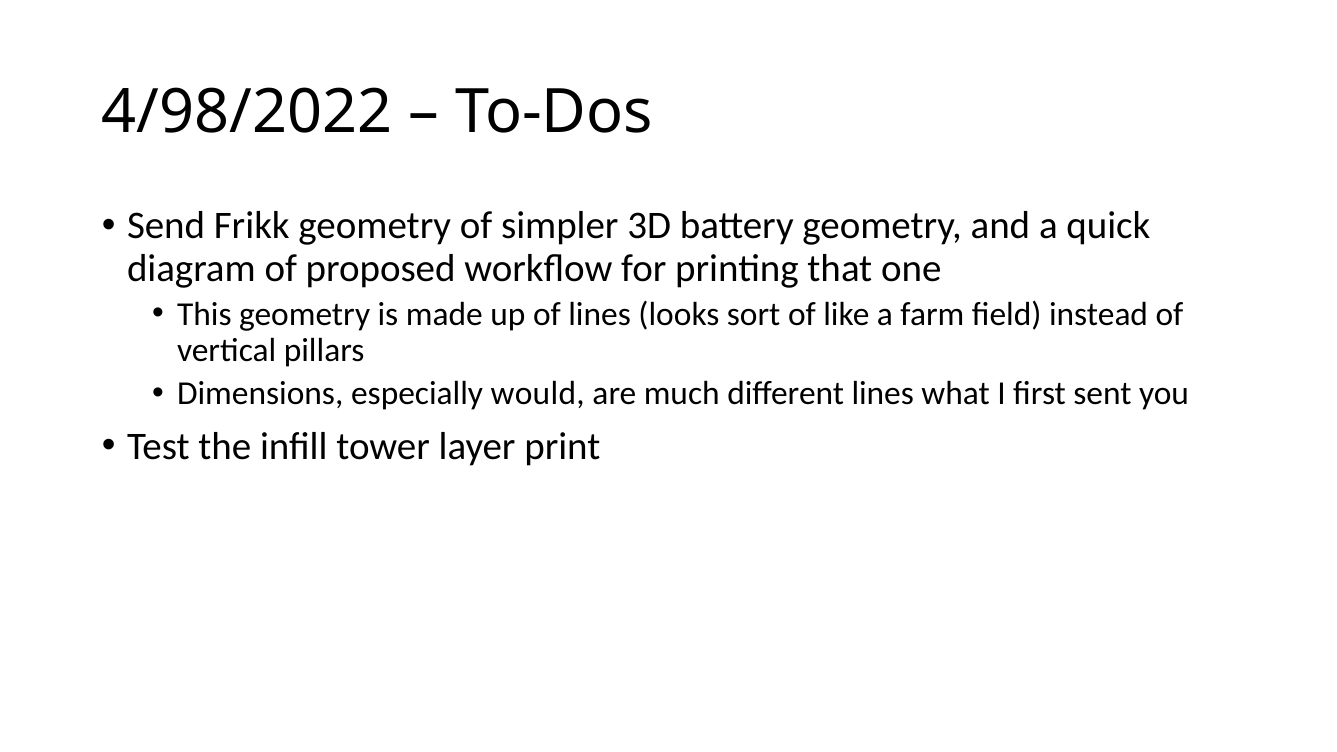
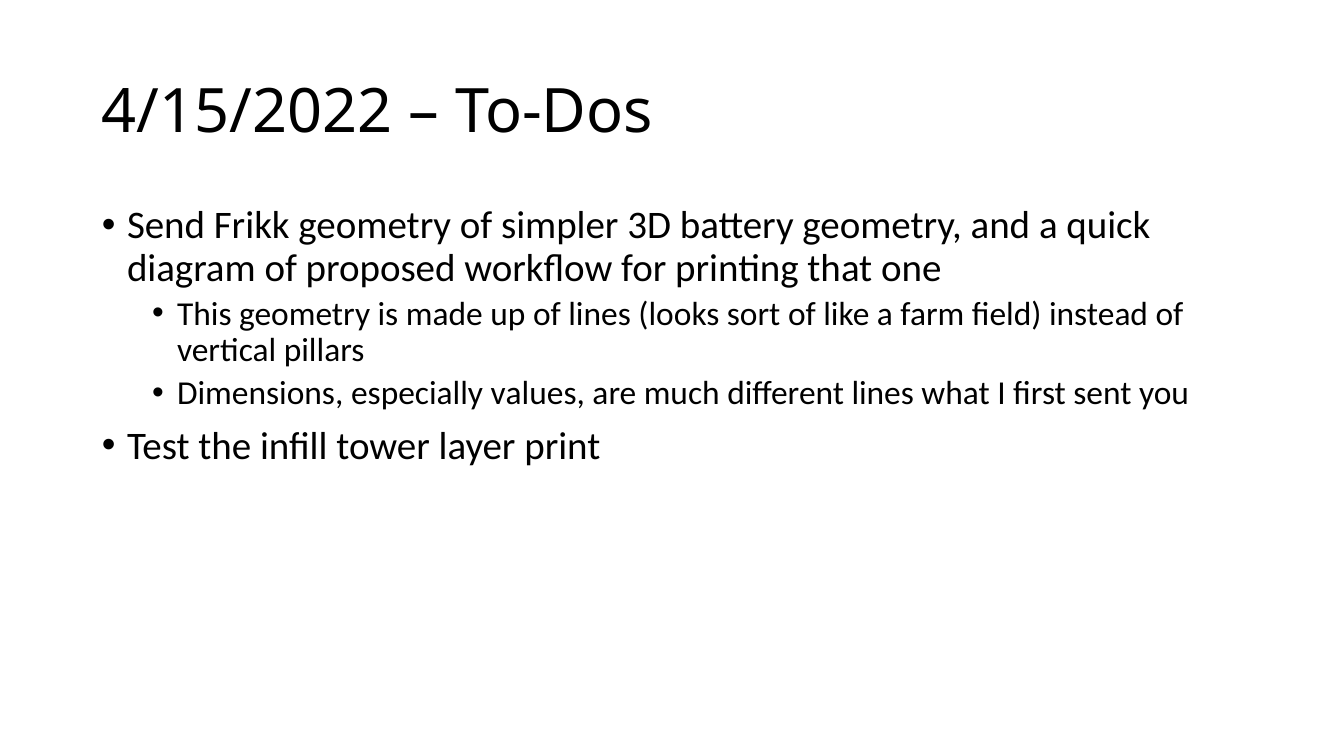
4/98/2022: 4/98/2022 -> 4/15/2022
would: would -> values
